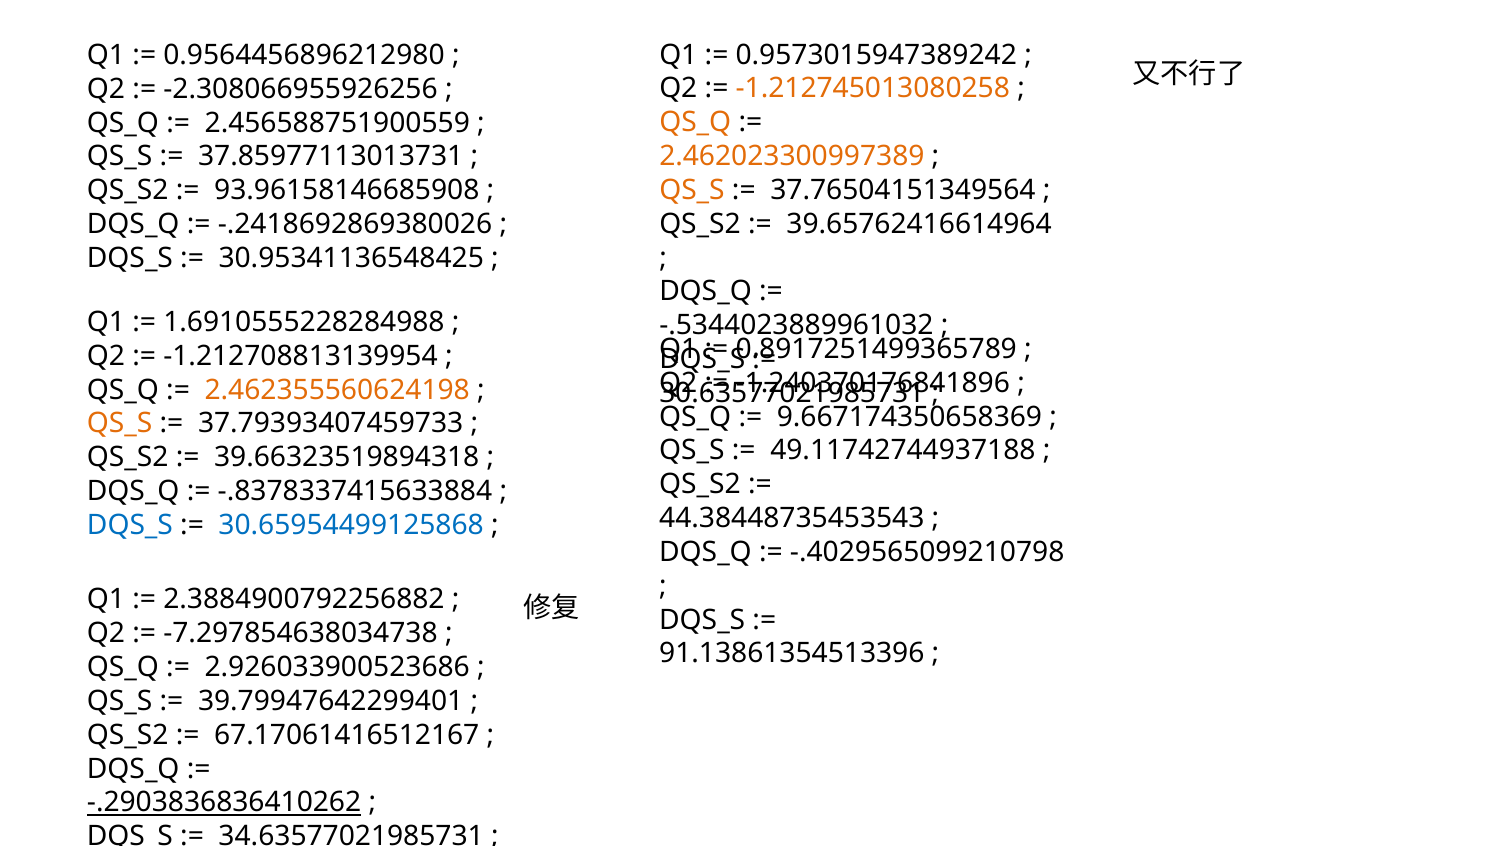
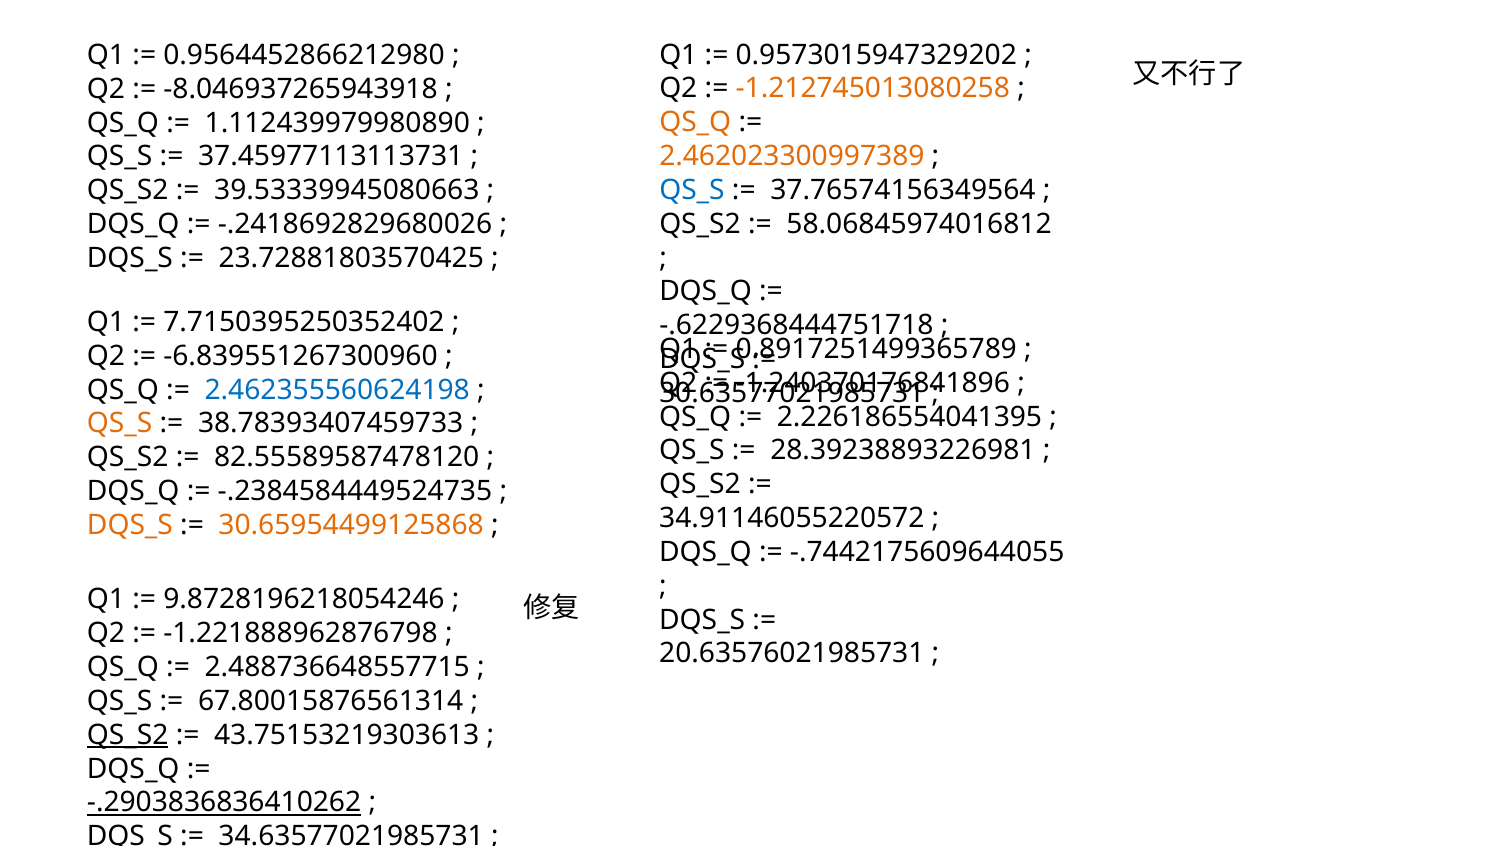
0.9573015947389242: 0.9573015947389242 -> 0.9573015947329202
0.9564456896212980: 0.9564456896212980 -> 0.9564452866212980
-2.308066955926256: -2.308066955926256 -> -8.046937265943918
2.456588751900559: 2.456588751900559 -> 1.112439979980890
37.85977113013731: 37.85977113013731 -> 37.45977113113731
QS_S at (692, 190) colour: orange -> blue
37.76504151349564: 37.76504151349564 -> 37.76574156349564
93.96158146685908: 93.96158146685908 -> 39.53339945080663
39.65762416614964: 39.65762416614964 -> 58.06845974016812
-.2418692869380026: -.2418692869380026 -> -.2418692829680026
30.95341136548425: 30.95341136548425 -> 23.72881803570425
1.6910555228284988: 1.6910555228284988 -> 7.7150395250352402
-.5344023889961032: -.5344023889961032 -> -.6229368444751718
-1.212708813139954: -1.212708813139954 -> -6.839551267300960
2.462355560624198 colour: orange -> blue
9.667174350658369: 9.667174350658369 -> 2.226186554041395
37.79393407459733: 37.79393407459733 -> 38.78393407459733
49.11742744937188: 49.11742744937188 -> 28.39238893226981
39.66323519894318: 39.66323519894318 -> 82.55589587478120
-.8378337415633884: -.8378337415633884 -> -.2384584449524735
44.38448735453543: 44.38448735453543 -> 34.91146055220572
DQS_S at (130, 525) colour: blue -> orange
30.65954499125868 colour: blue -> orange
-.4029565099210798: -.4029565099210798 -> -.7442175609644055
2.3884900792256882: 2.3884900792256882 -> 9.8728196218054246
-7.297854638034738: -7.297854638034738 -> -1.221888962876798
91.13861354513396: 91.13861354513396 -> 20.63576021985731
2.926033900523686: 2.926033900523686 -> 2.488736648557715
39.79947642299401: 39.79947642299401 -> 67.80015876561314
QS_S2 at (128, 735) underline: none -> present
67.17061416512167: 67.17061416512167 -> 43.75153219303613
